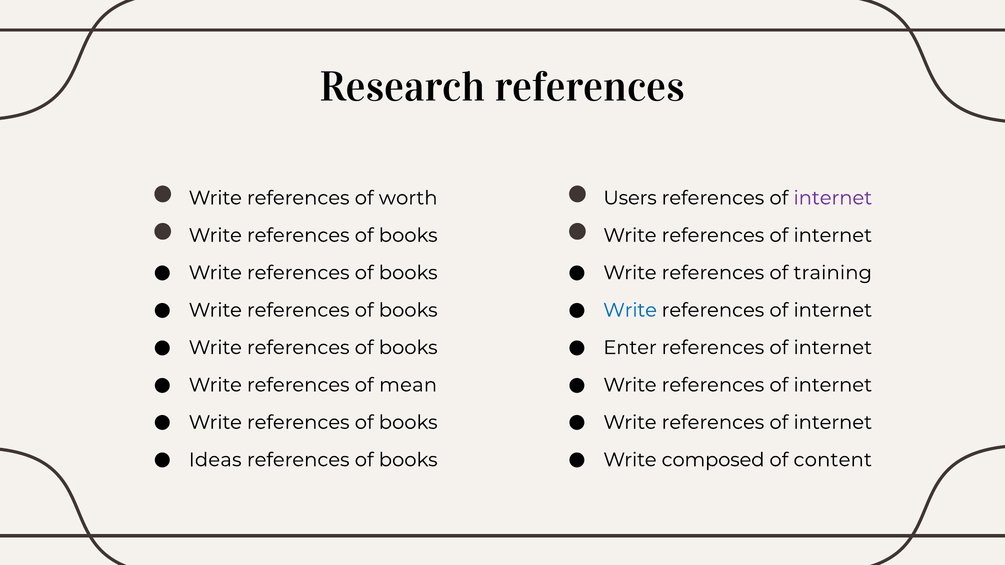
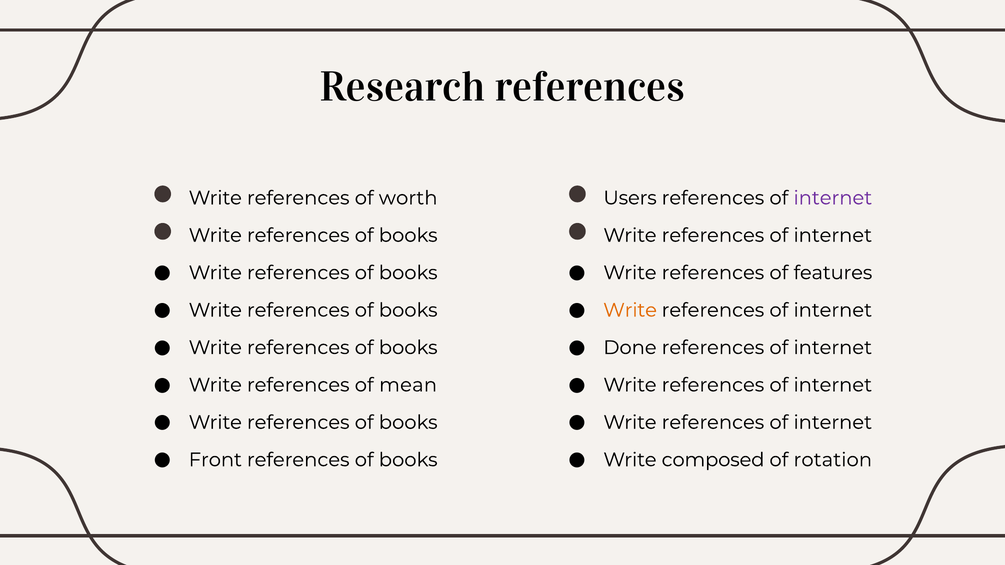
training: training -> features
Write at (630, 310) colour: blue -> orange
Enter: Enter -> Done
Ideas: Ideas -> Front
content: content -> rotation
